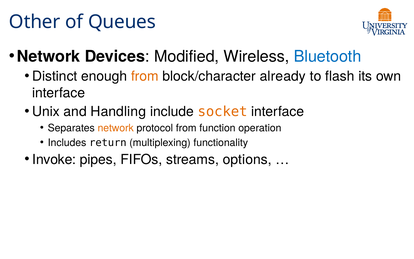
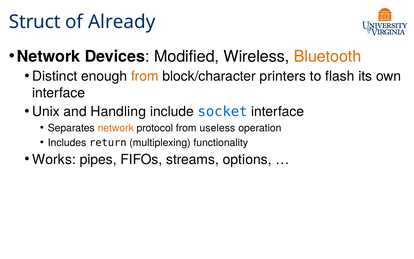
Other: Other -> Struct
Queues: Queues -> Already
Bluetooth colour: blue -> orange
already: already -> printers
socket colour: orange -> blue
function: function -> useless
Invoke: Invoke -> Works
